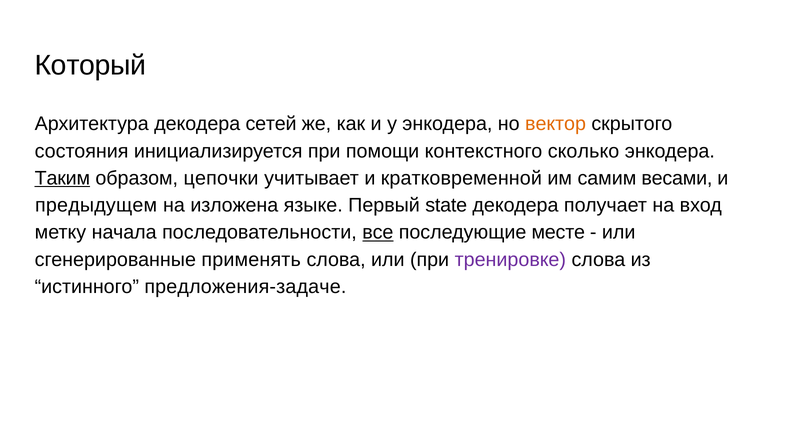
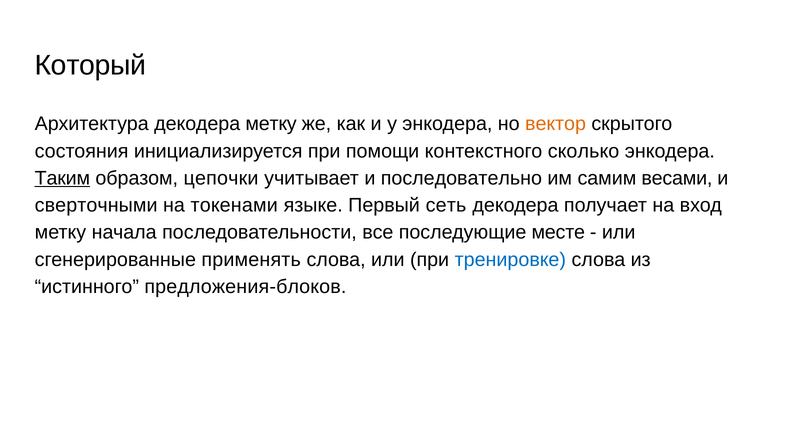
декодера сетей: сетей -> метку
кратковременной: кратковременной -> последовательно
предыдущем: предыдущем -> сверточными
изложена: изложена -> токенами
state: state -> сеть
все underline: present -> none
тренировке colour: purple -> blue
предложения-задаче: предложения-задаче -> предложения-блоков
